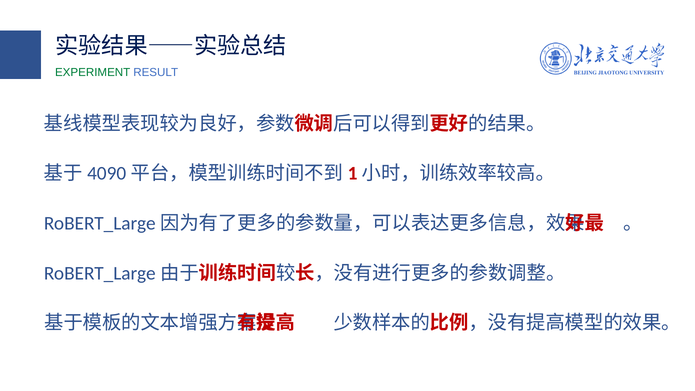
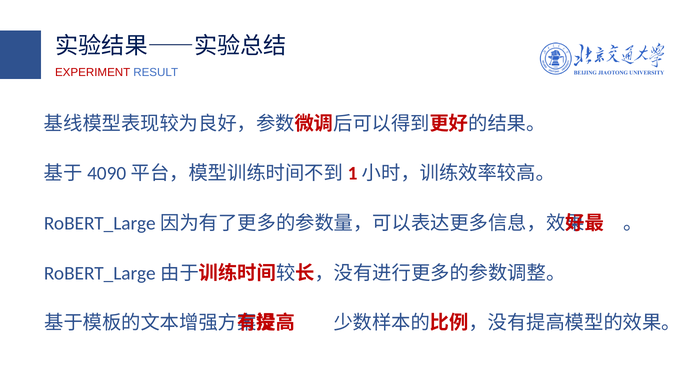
EXPERIMENT colour: green -> red
